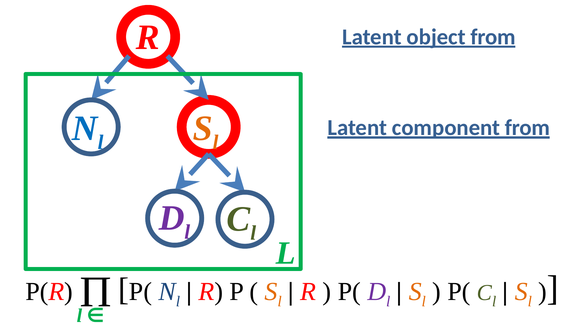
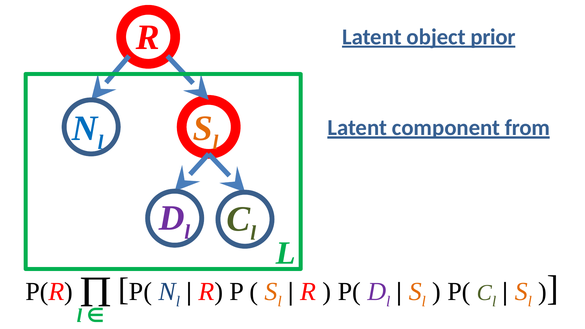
object from: from -> prior
